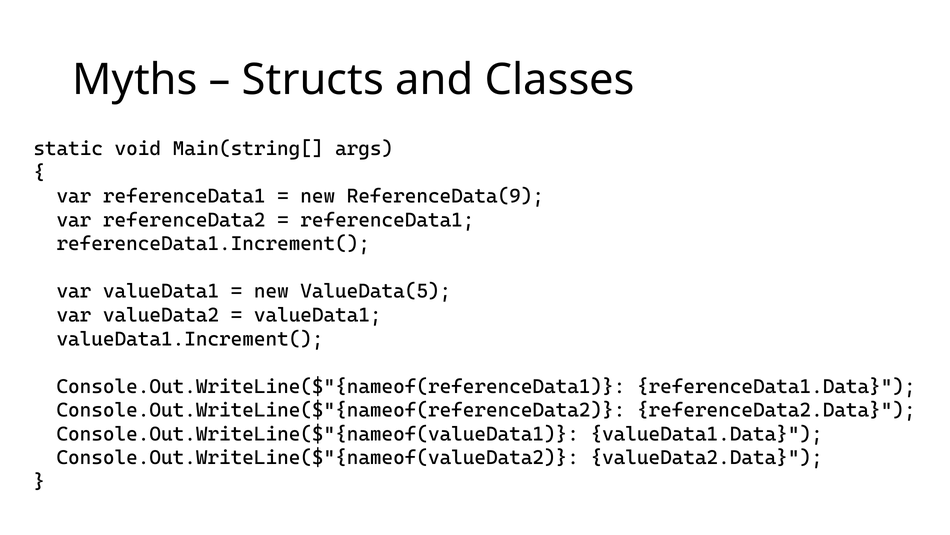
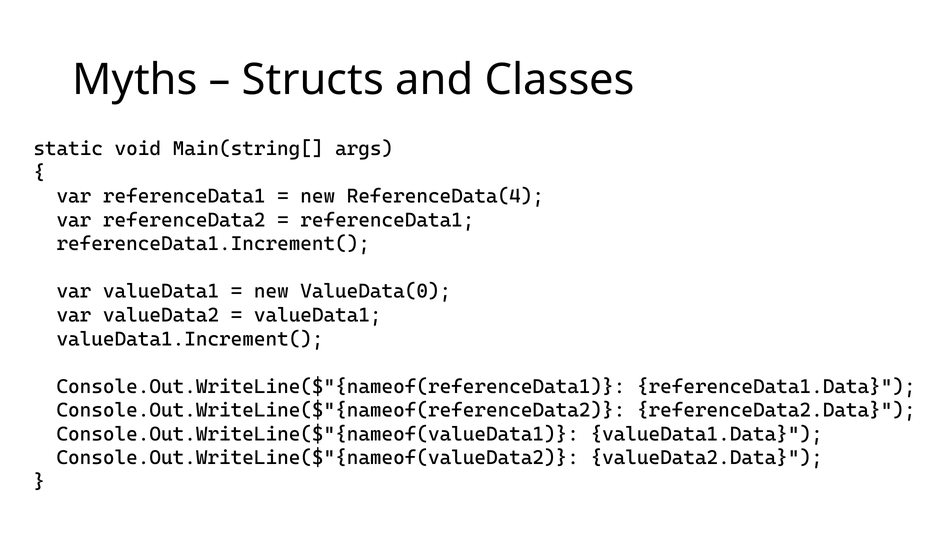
ReferenceData(9: ReferenceData(9 -> ReferenceData(4
ValueData(5: ValueData(5 -> ValueData(0
